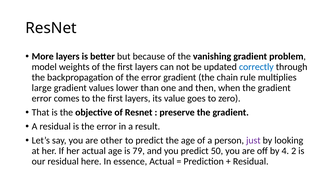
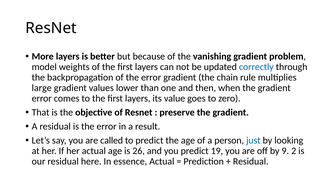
other: other -> called
just colour: purple -> blue
79: 79 -> 26
50: 50 -> 19
4: 4 -> 9
